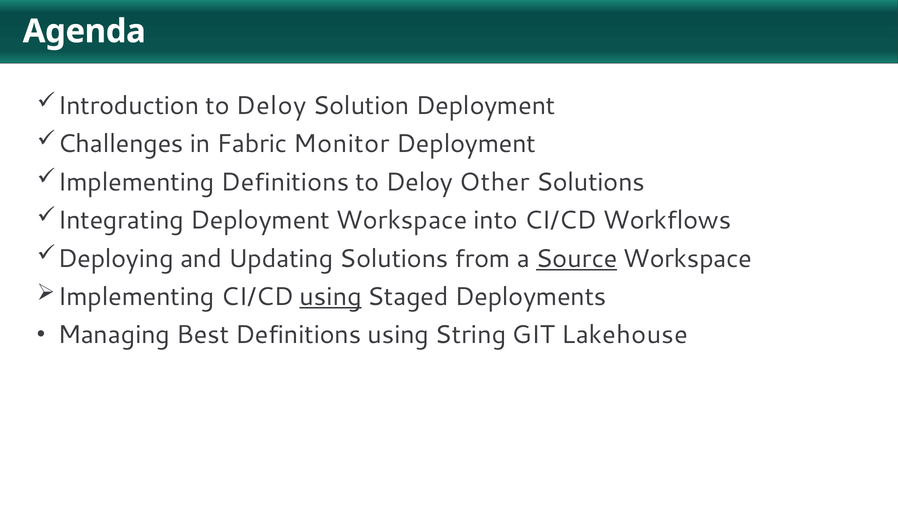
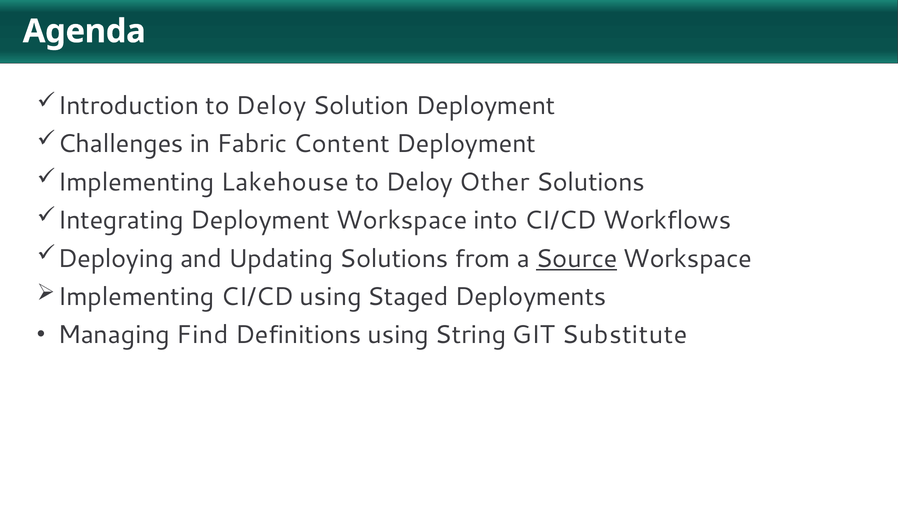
Monitor: Monitor -> Content
Implementing Definitions: Definitions -> Lakehouse
using at (331, 297) underline: present -> none
Best: Best -> Find
Lakehouse: Lakehouse -> Substitute
